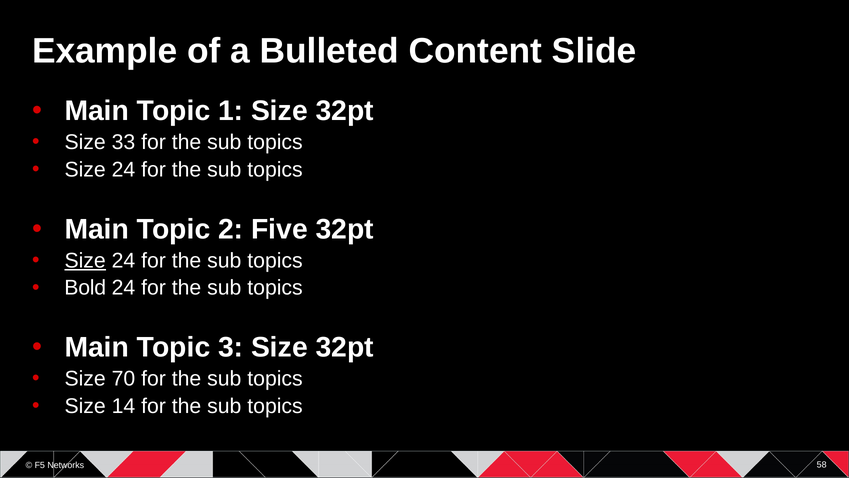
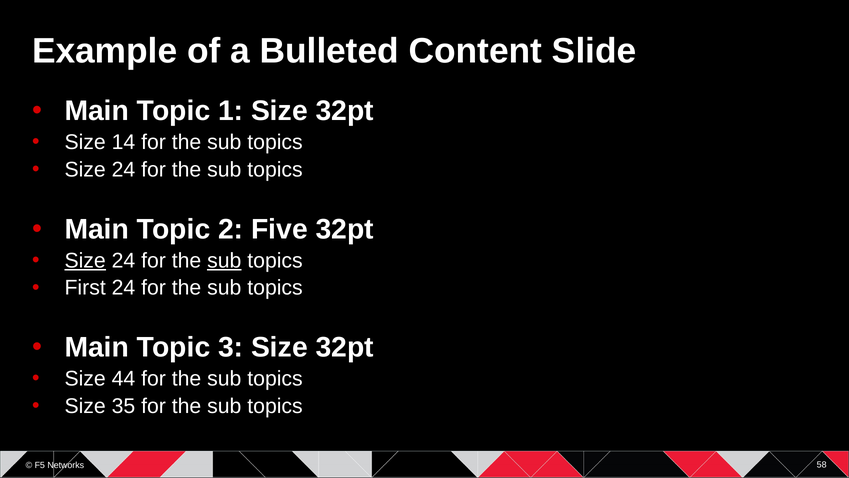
33: 33 -> 14
sub at (224, 260) underline: none -> present
Bold: Bold -> First
70: 70 -> 44
14: 14 -> 35
